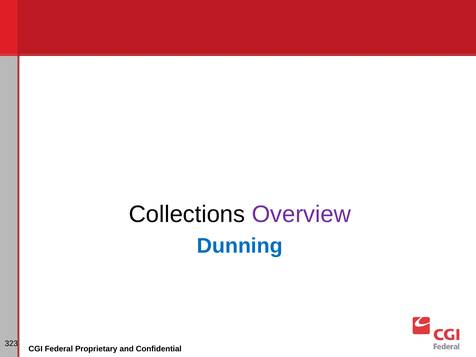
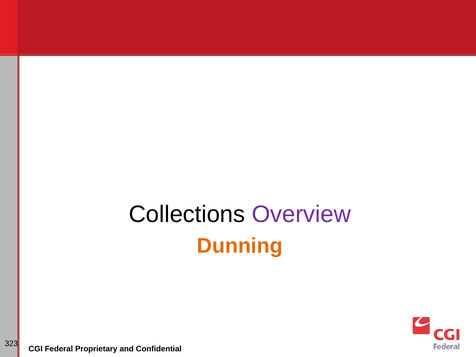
Dunning colour: blue -> orange
